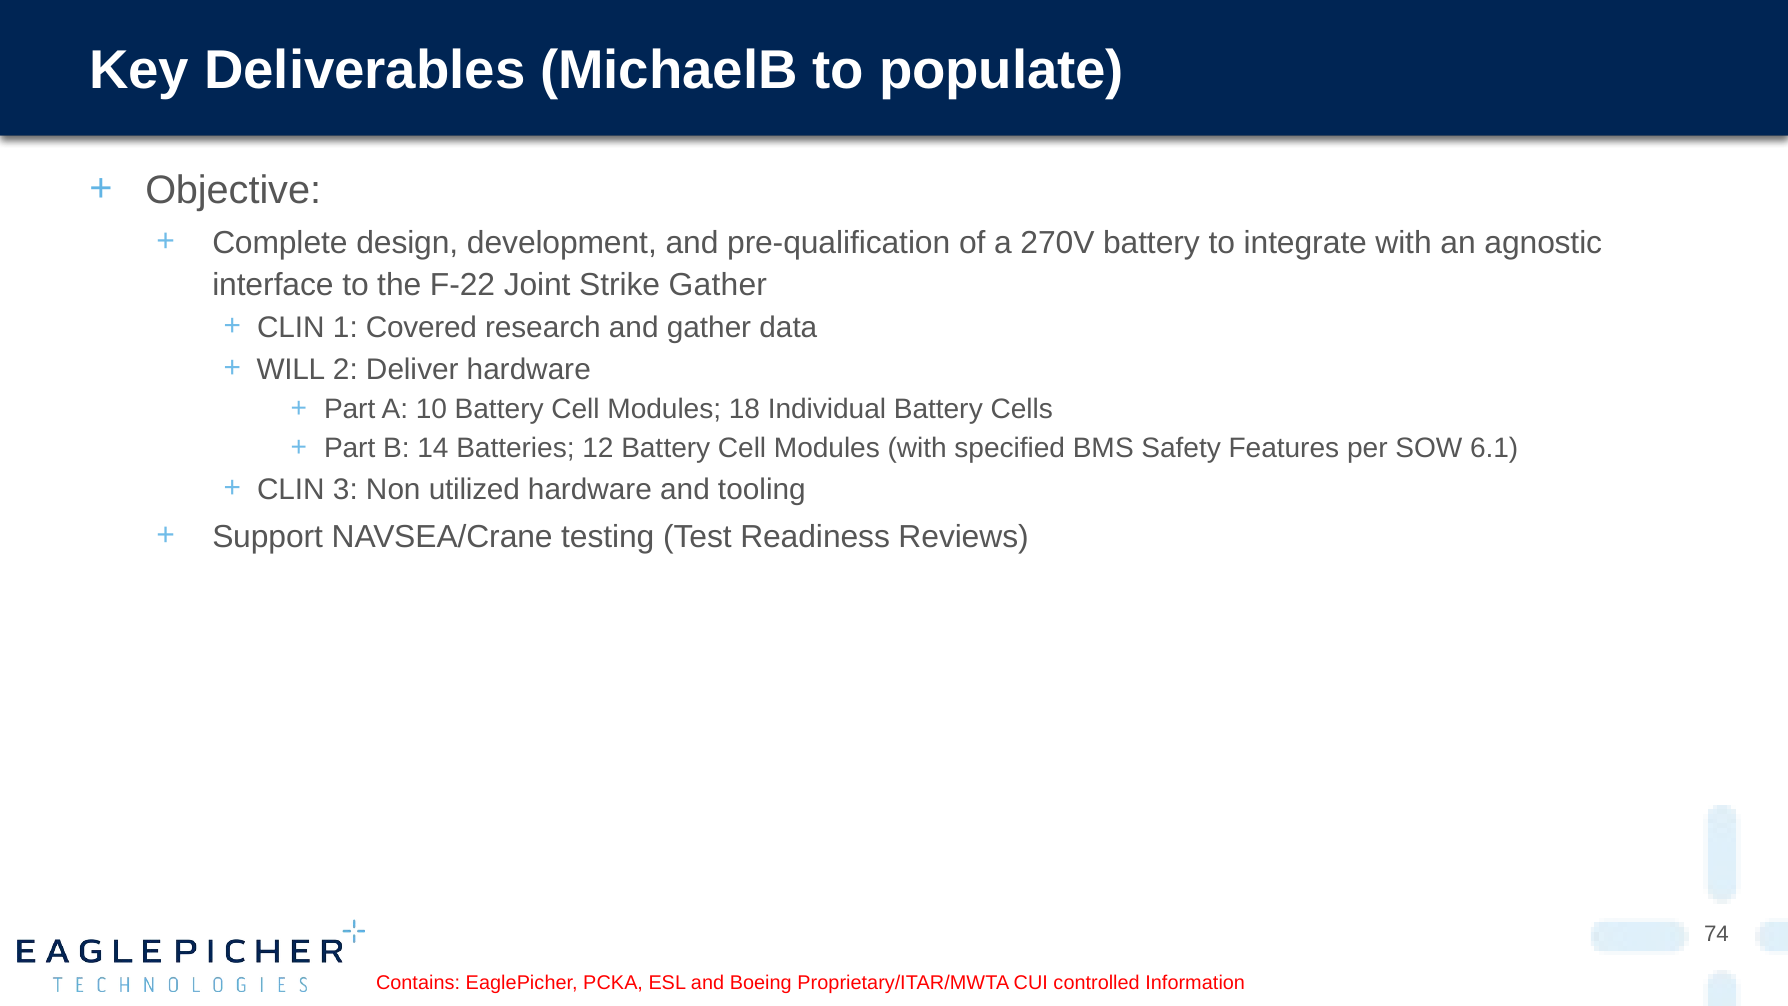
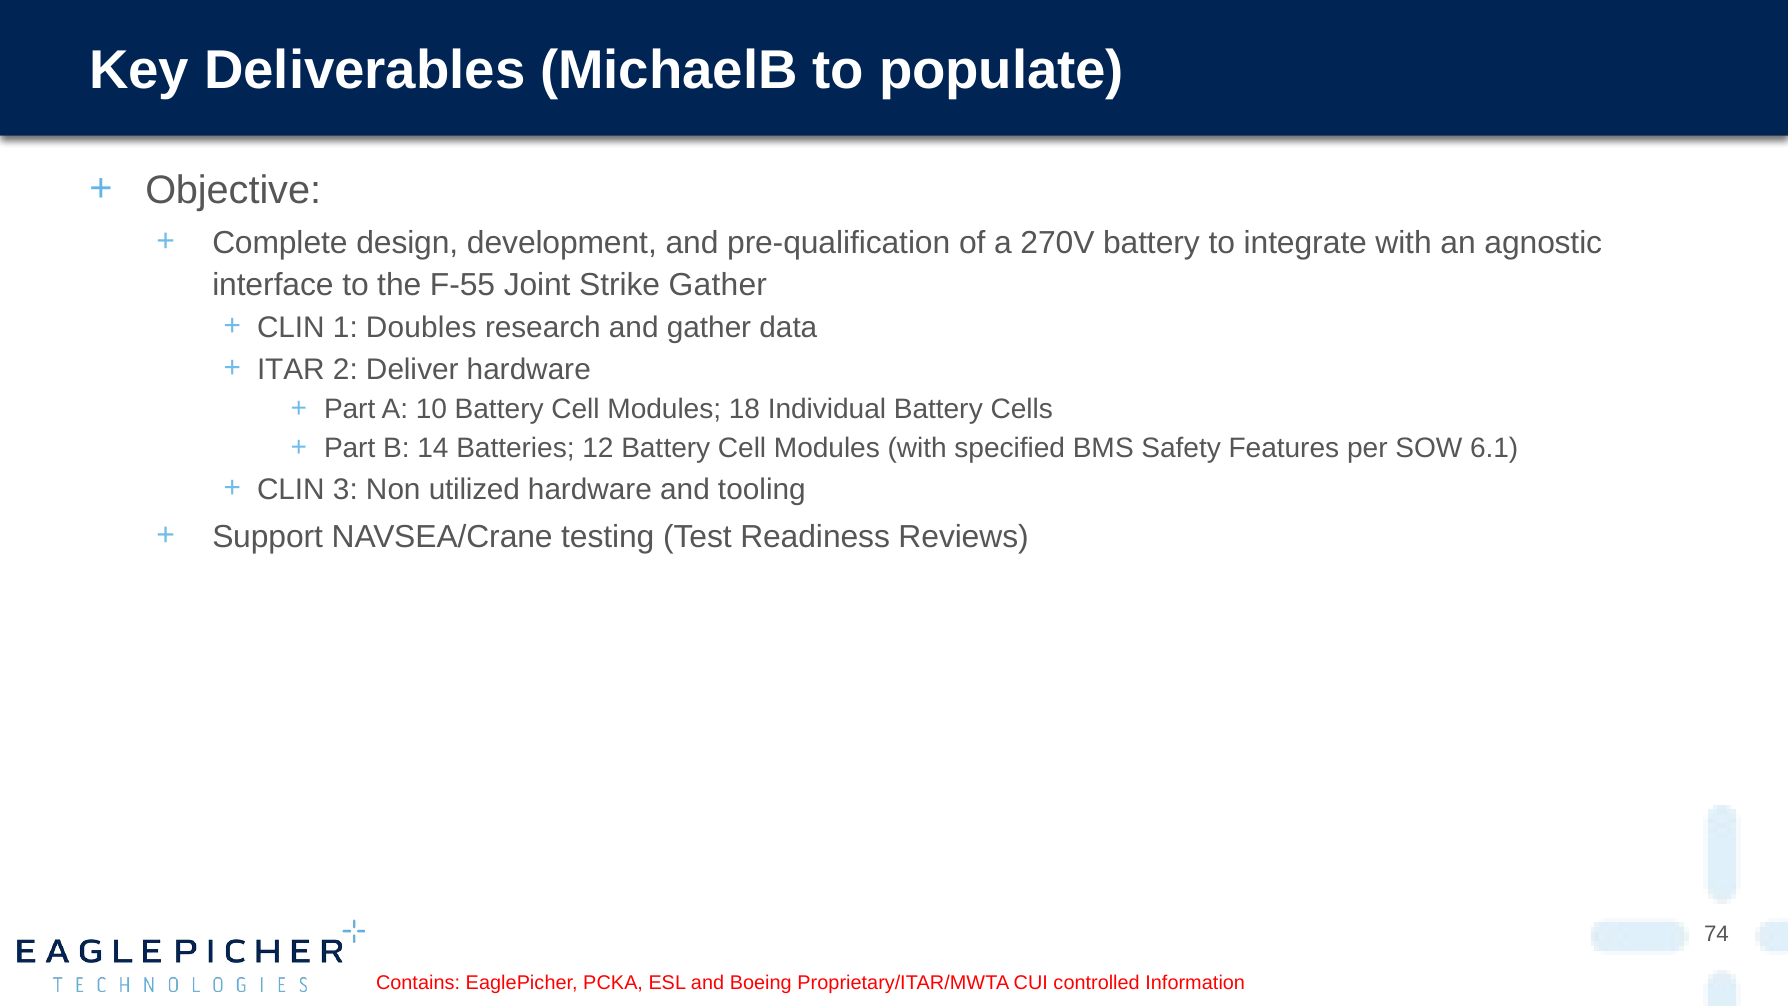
F-22: F-22 -> F-55
Covered: Covered -> Doubles
WILL: WILL -> ITAR
